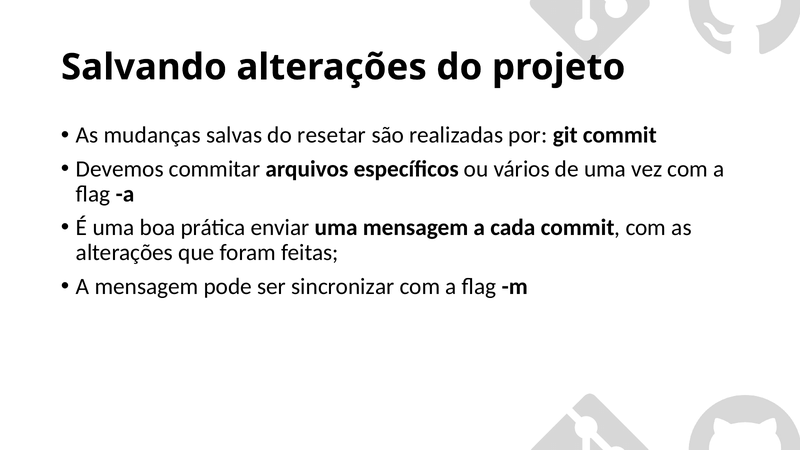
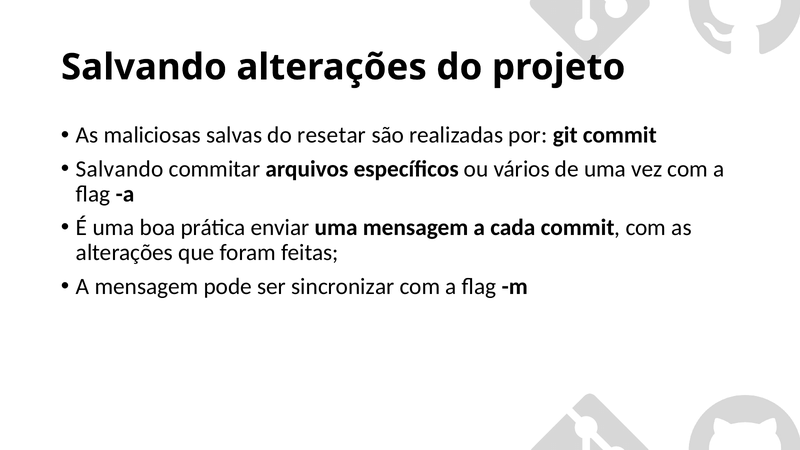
mudanças: mudanças -> maliciosas
Devemos at (120, 169): Devemos -> Salvando
